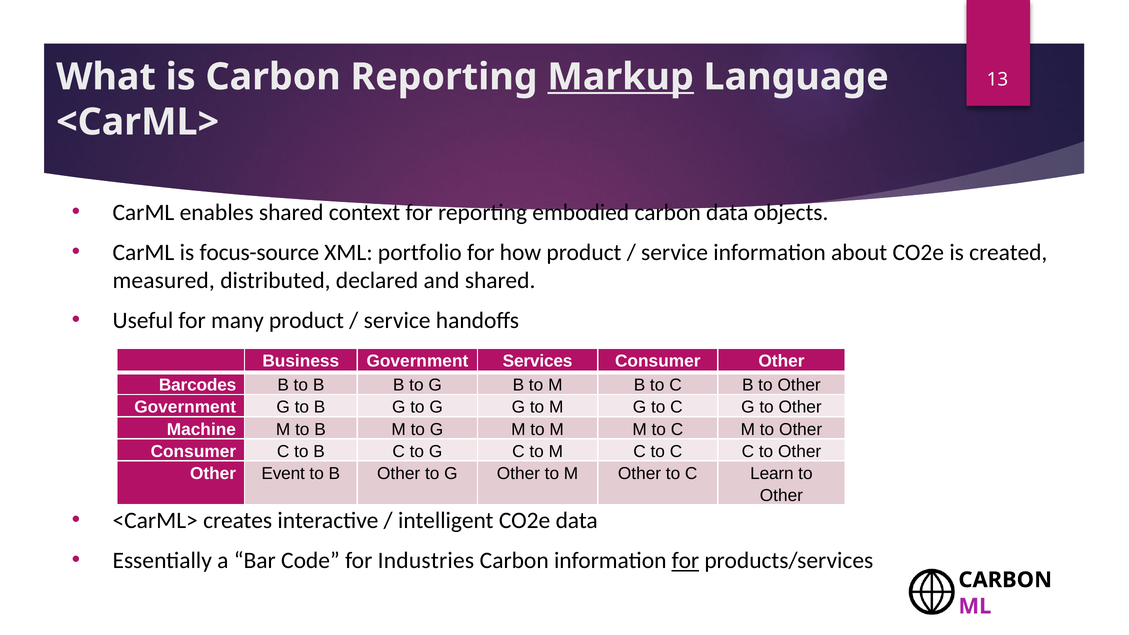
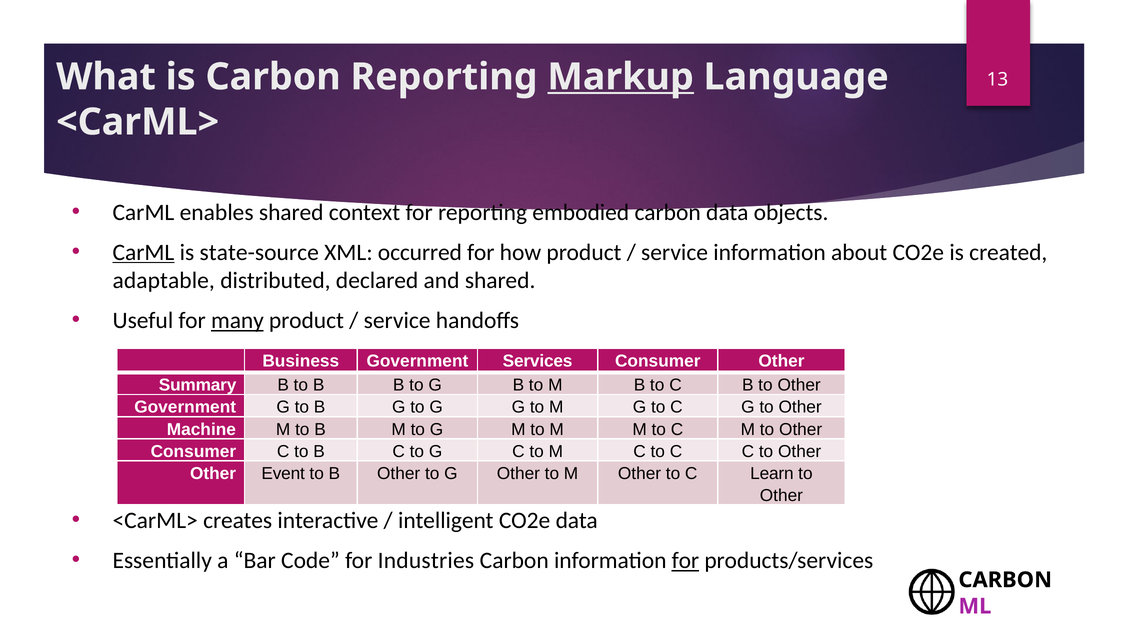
CarML at (143, 252) underline: none -> present
focus-source: focus-source -> state-source
portfolio: portfolio -> occurred
measured: measured -> adaptable
many underline: none -> present
Barcodes: Barcodes -> Summary
